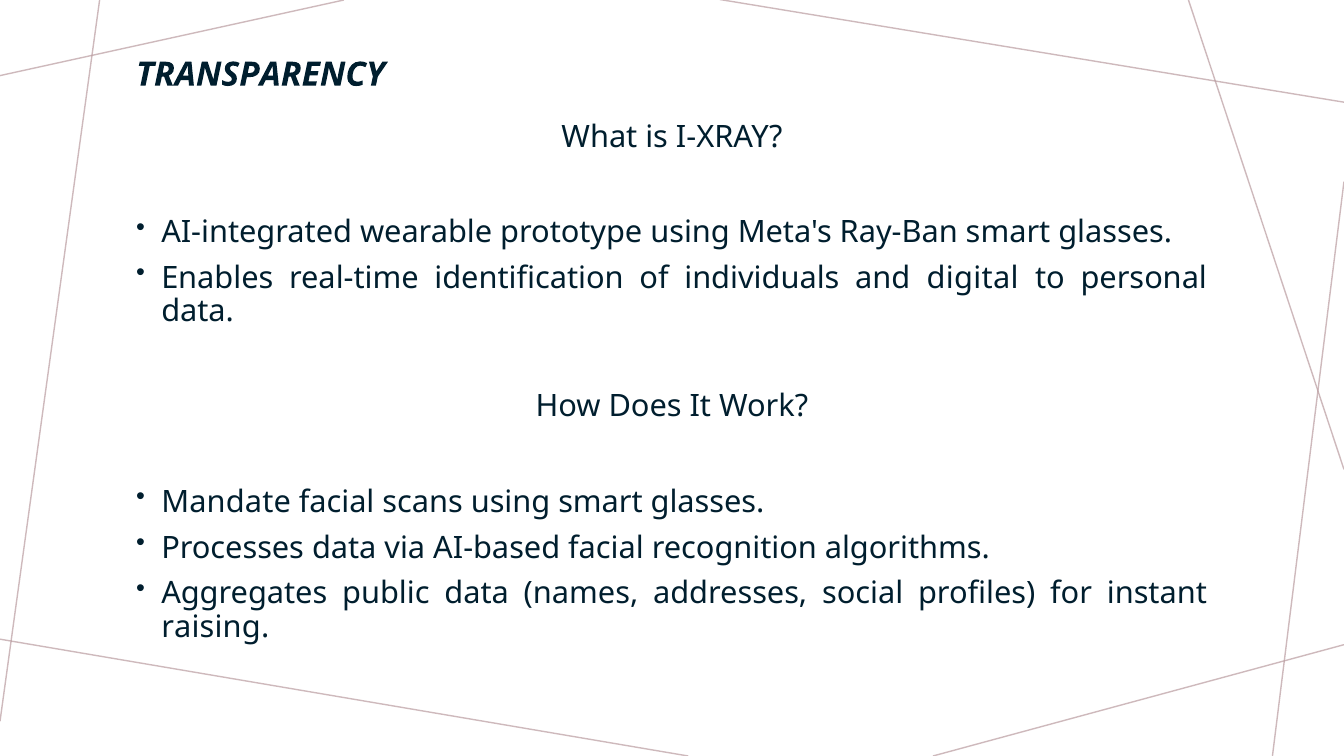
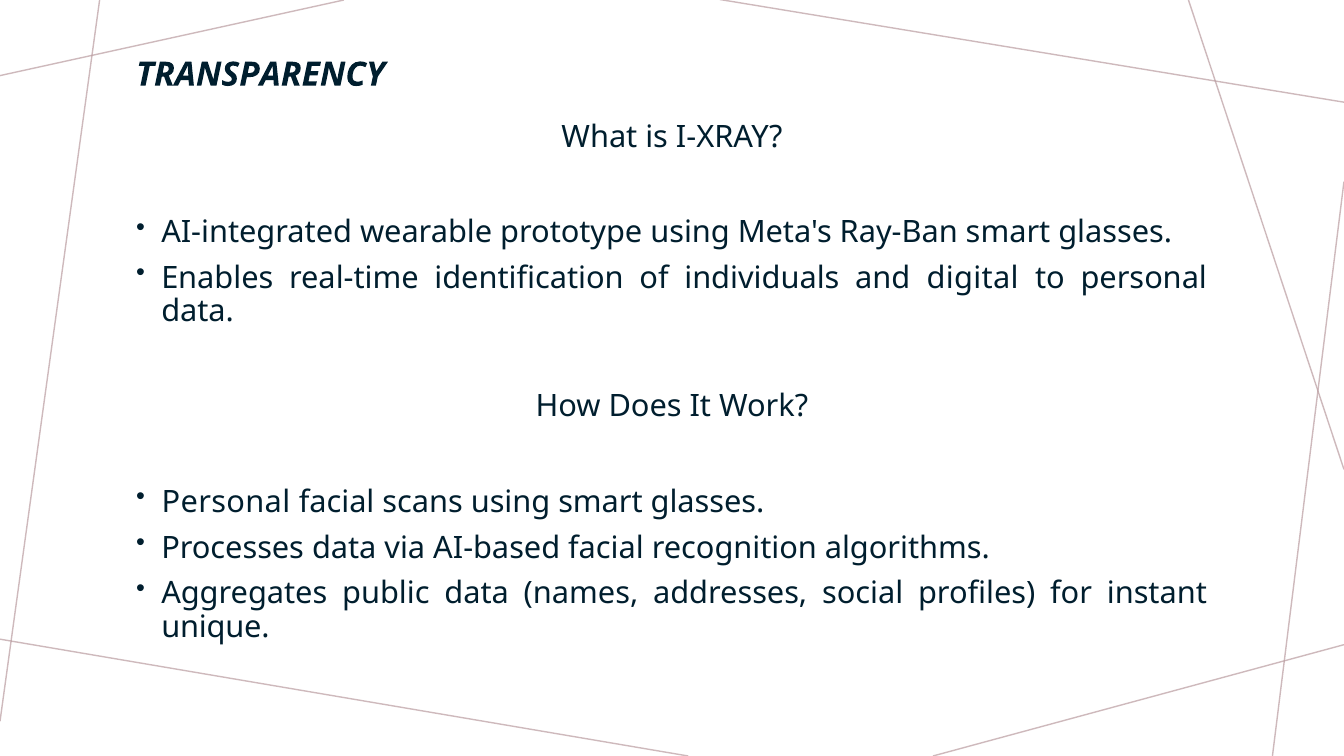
Mandate at (226, 502): Mandate -> Personal
raising: raising -> unique
